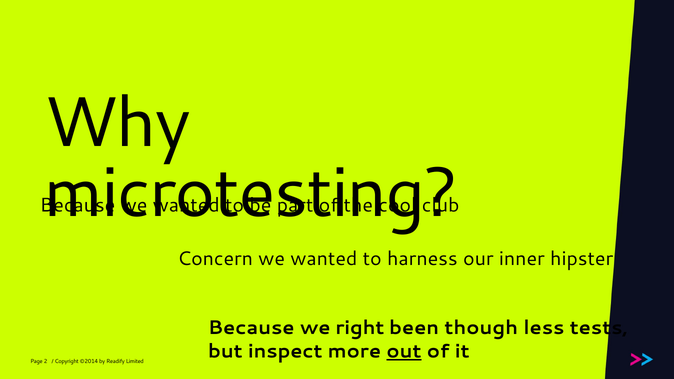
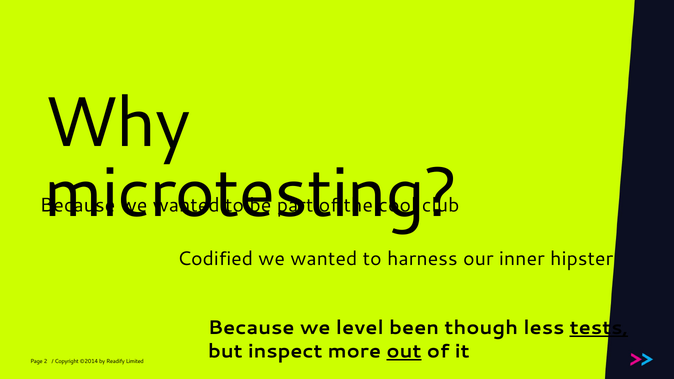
Concern: Concern -> Codified
right: right -> level
tests underline: none -> present
